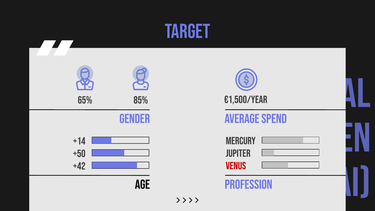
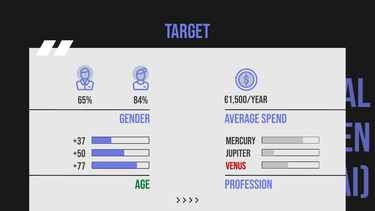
85%: 85% -> 84%
+14: +14 -> +37
+42: +42 -> +77
AGE colour: black -> green
